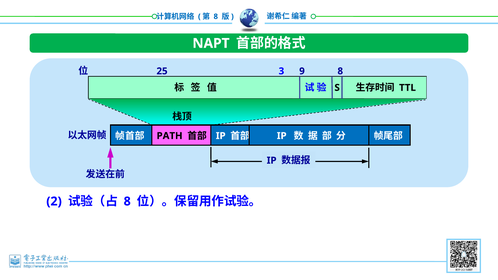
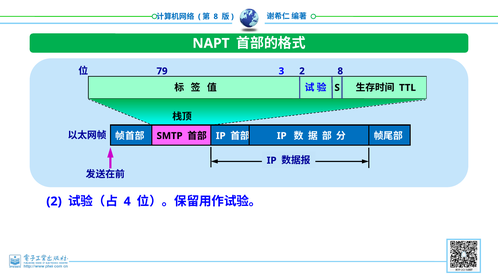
25: 25 -> 79
3 9: 9 -> 2
PATH: PATH -> SMTP
8 at (127, 201): 8 -> 4
